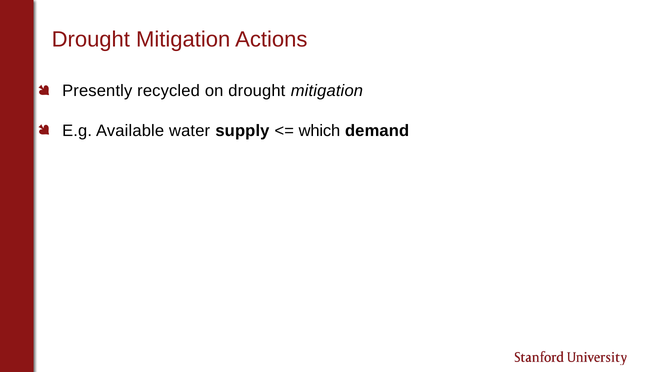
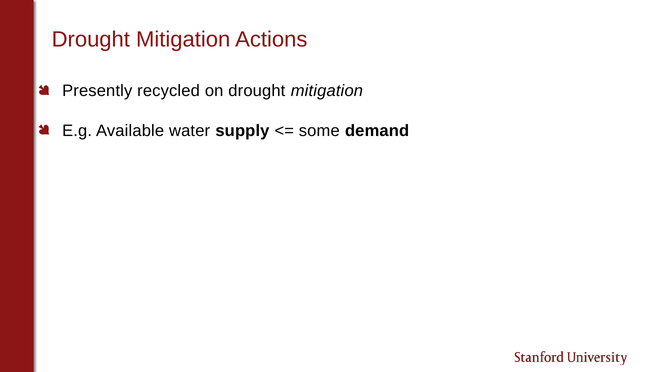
which: which -> some
